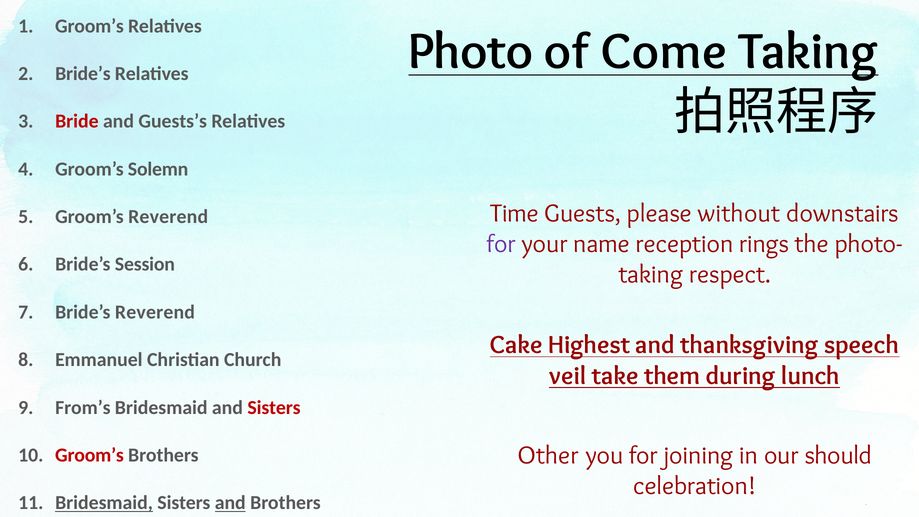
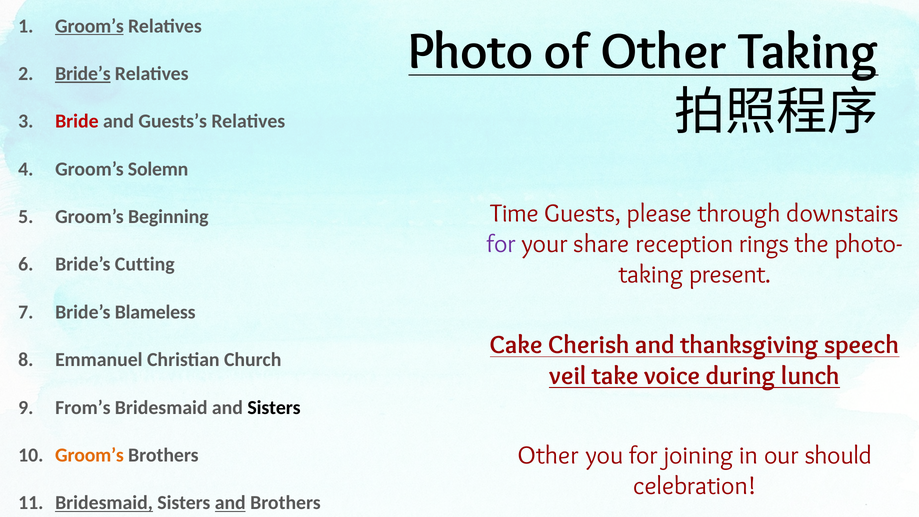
Groom’s at (89, 26) underline: none -> present
of Come: Come -> Other
Bride’s at (83, 74) underline: none -> present
without: without -> through
Groom’s Reverend: Reverend -> Beginning
name: name -> share
Session: Session -> Cutting
respect: respect -> present
Bride’s Reverend: Reverend -> Blameless
Highest: Highest -> Cherish
them: them -> voice
Sisters at (274, 407) colour: red -> black
Groom’s at (89, 455) colour: red -> orange
